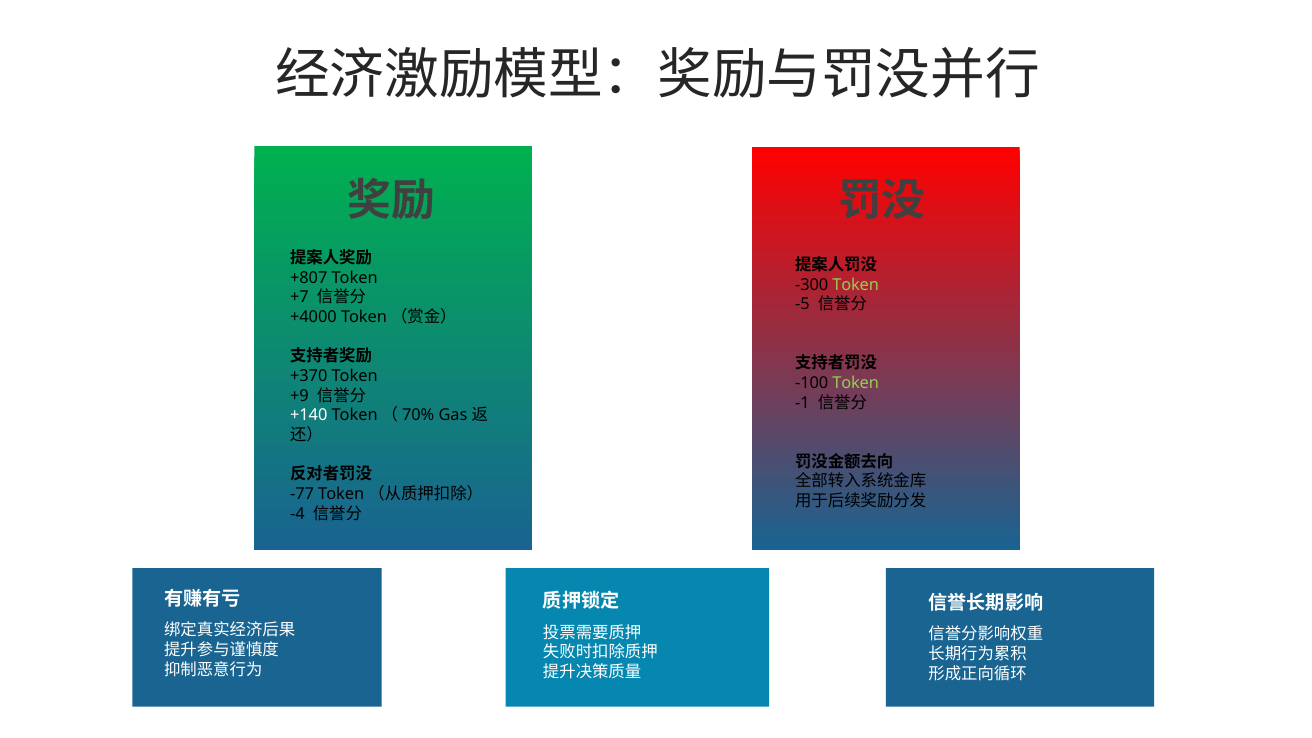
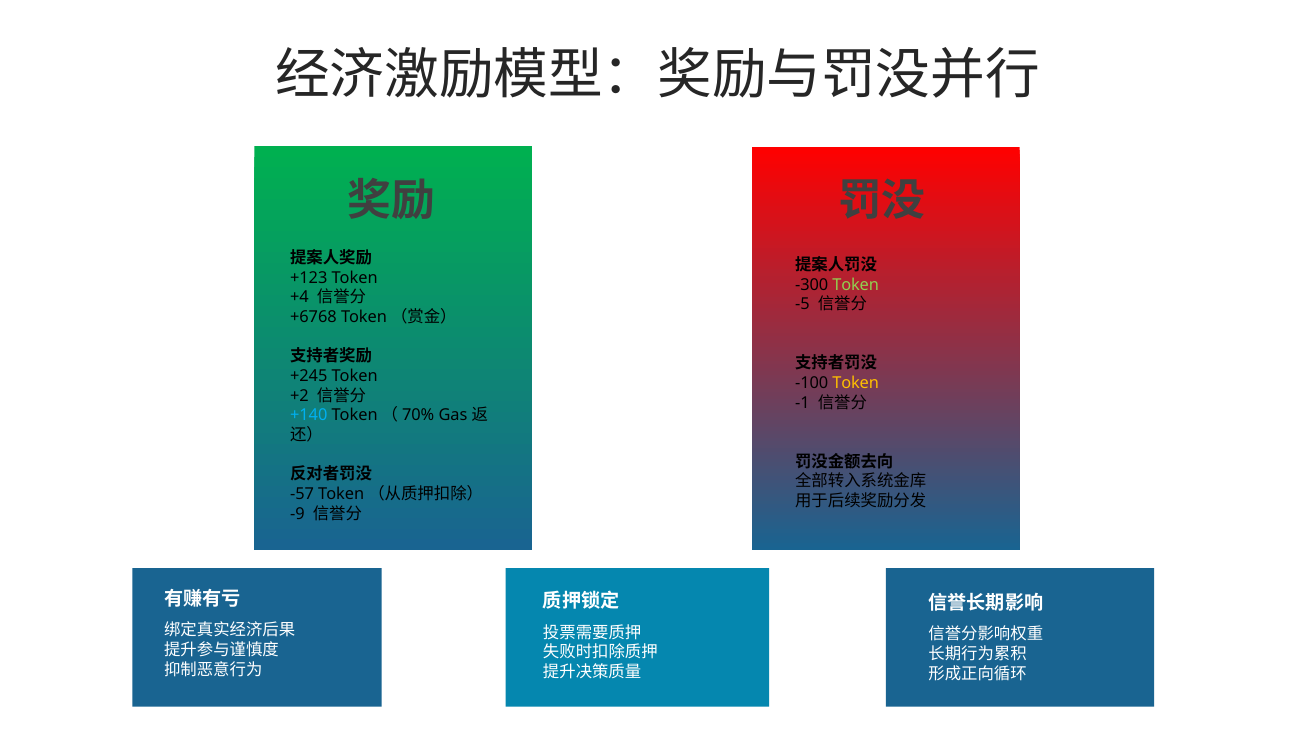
+807: +807 -> +123
+7: +7 -> +4
+4000: +4000 -> +6768
+370: +370 -> +245
Token at (856, 383) colour: light green -> yellow
+9: +9 -> +2
+140 colour: white -> light blue
-77: -77 -> -57
-4: -4 -> -9
